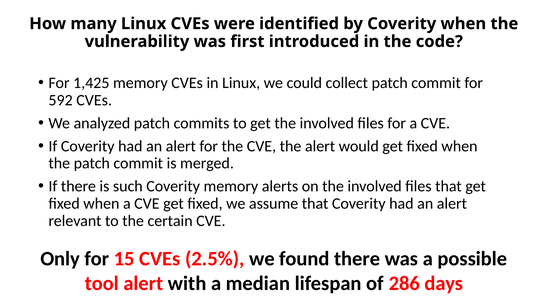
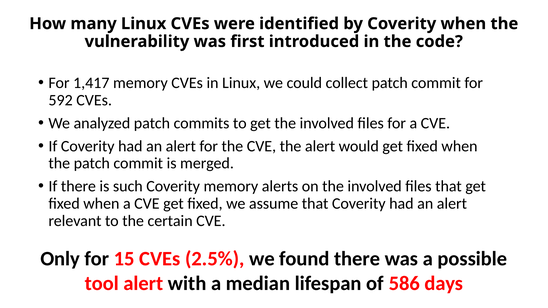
1,425: 1,425 -> 1,417
286: 286 -> 586
